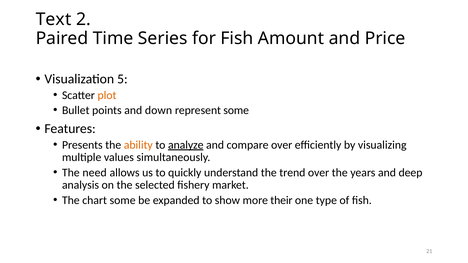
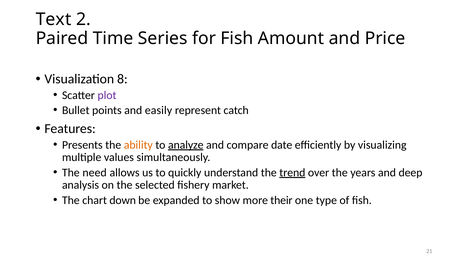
5: 5 -> 8
plot colour: orange -> purple
down: down -> easily
represent some: some -> catch
compare over: over -> date
trend underline: none -> present
chart some: some -> down
